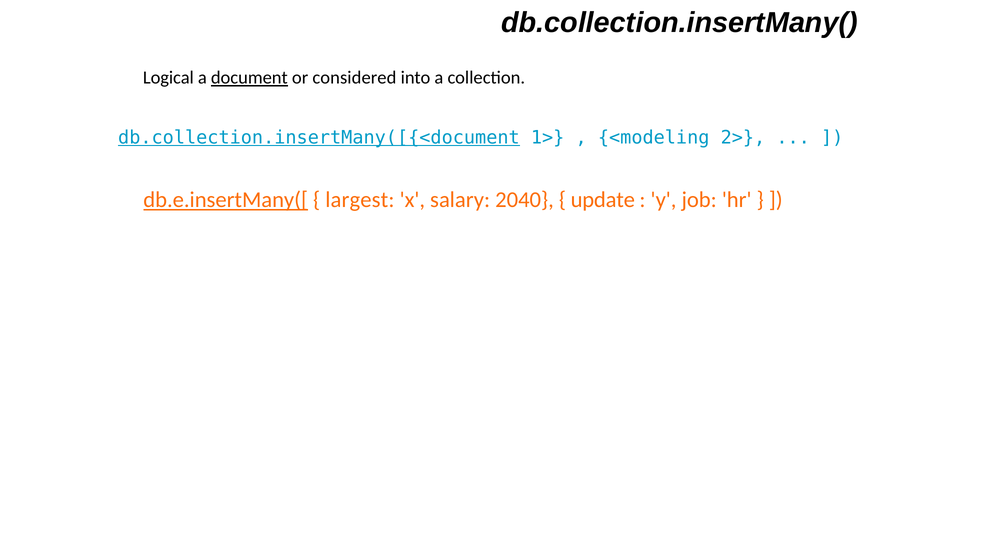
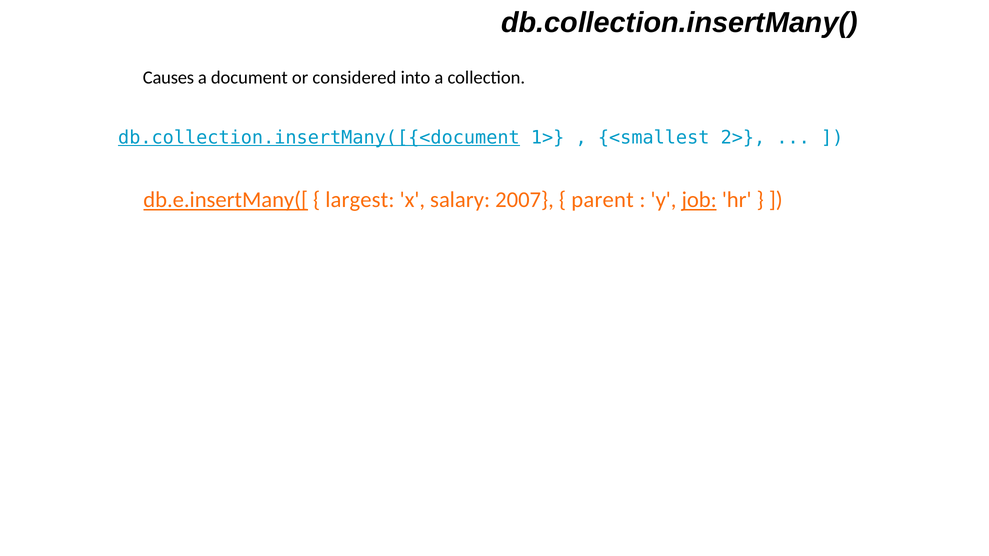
Logical: Logical -> Causes
document underline: present -> none
<modeling: <modeling -> <smallest
2040: 2040 -> 2007
update: update -> parent
job underline: none -> present
